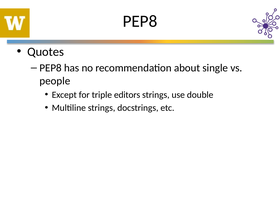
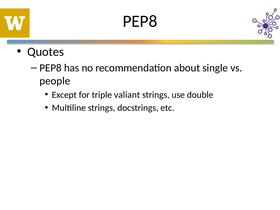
editors: editors -> valiant
